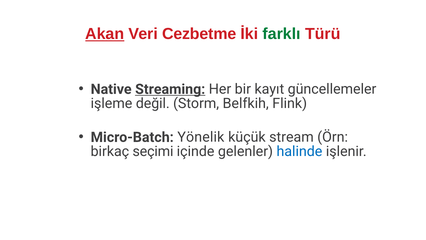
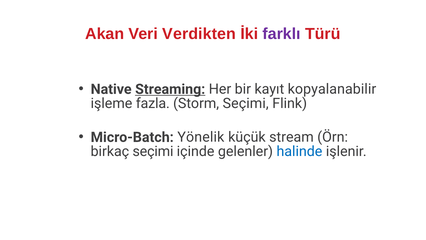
Akan underline: present -> none
Cezbetme: Cezbetme -> Verdikten
farklı colour: green -> purple
güncellemeler: güncellemeler -> kopyalanabilir
değil: değil -> fazla
Storm Belfkih: Belfkih -> Seçimi
